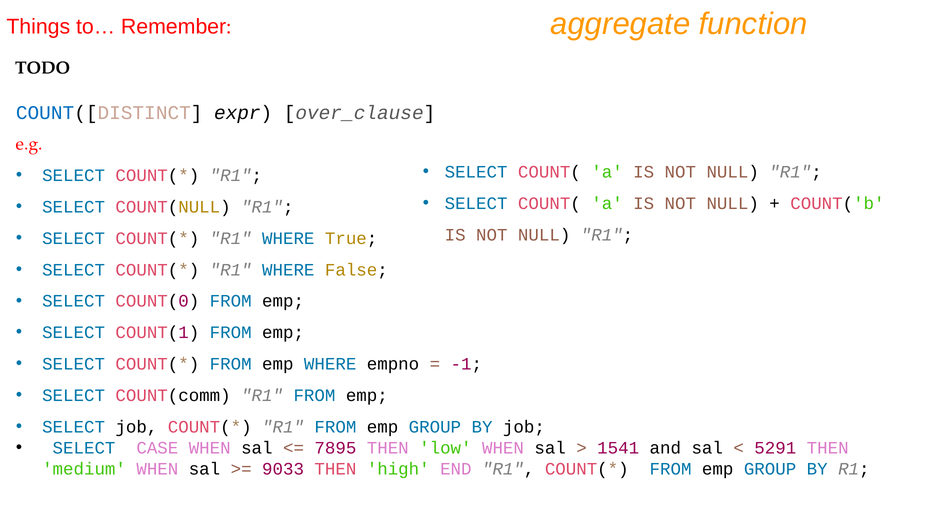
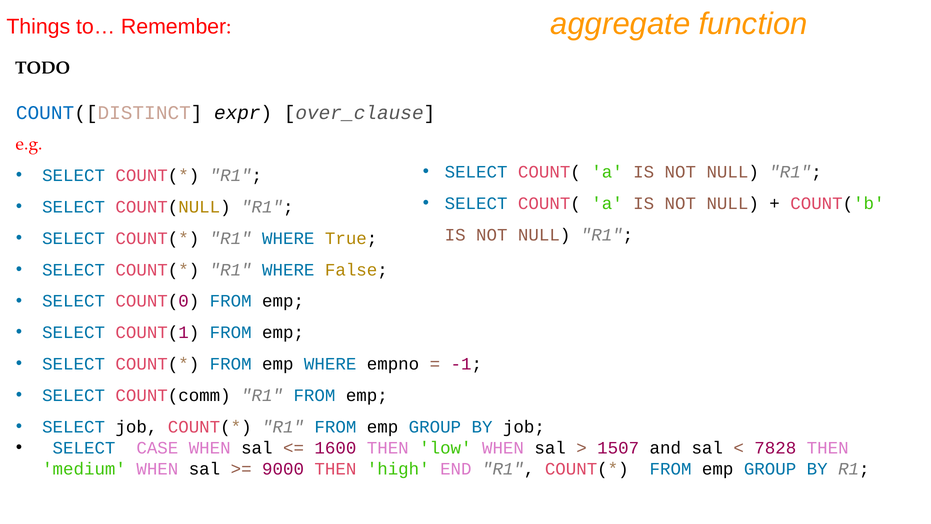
7895: 7895 -> 1600
1541: 1541 -> 1507
5291: 5291 -> 7828
9033: 9033 -> 9000
